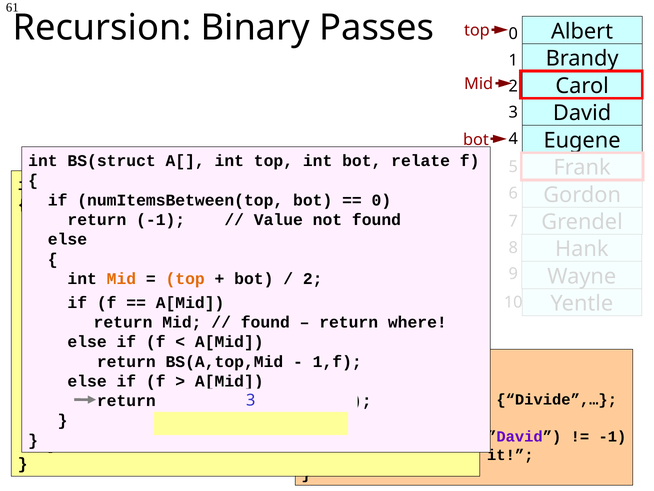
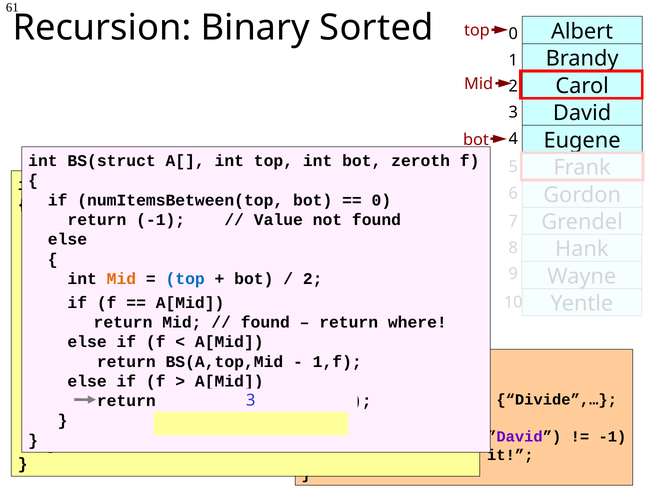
Passes: Passes -> Sorted
relate: relate -> zeroth
top at (185, 278) colour: orange -> blue
